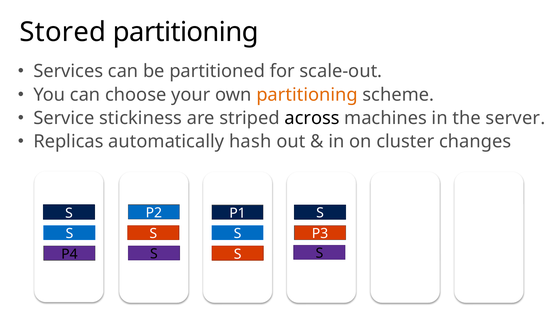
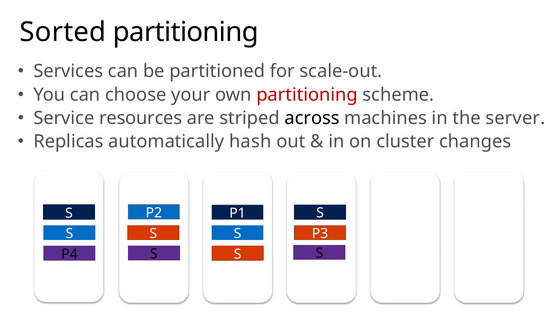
Stored: Stored -> Sorted
partitioning at (307, 95) colour: orange -> red
stickiness: stickiness -> resources
